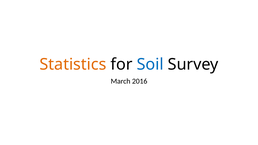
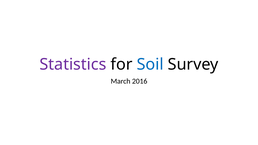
Statistics colour: orange -> purple
